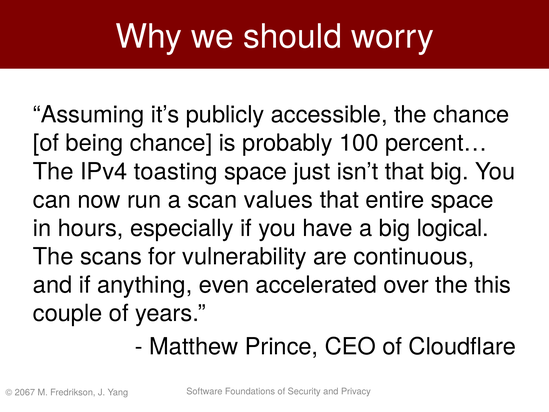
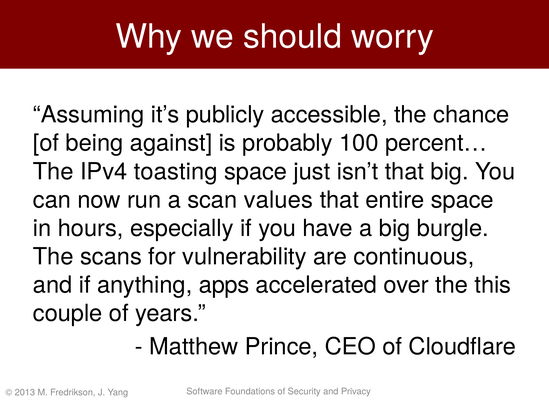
being chance: chance -> against
logical: logical -> burgle
even: even -> apps
2067: 2067 -> 2013
